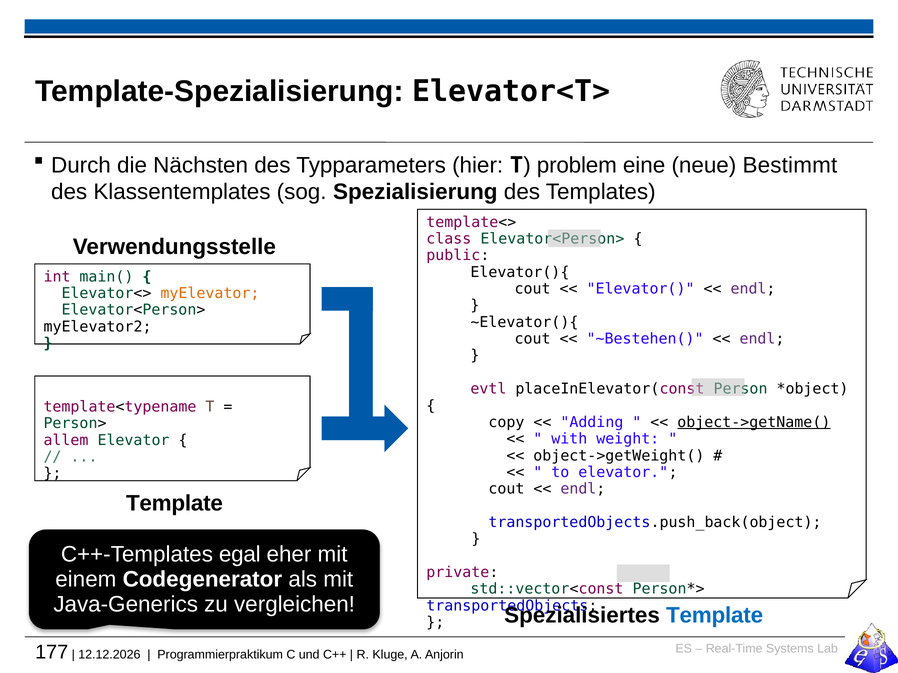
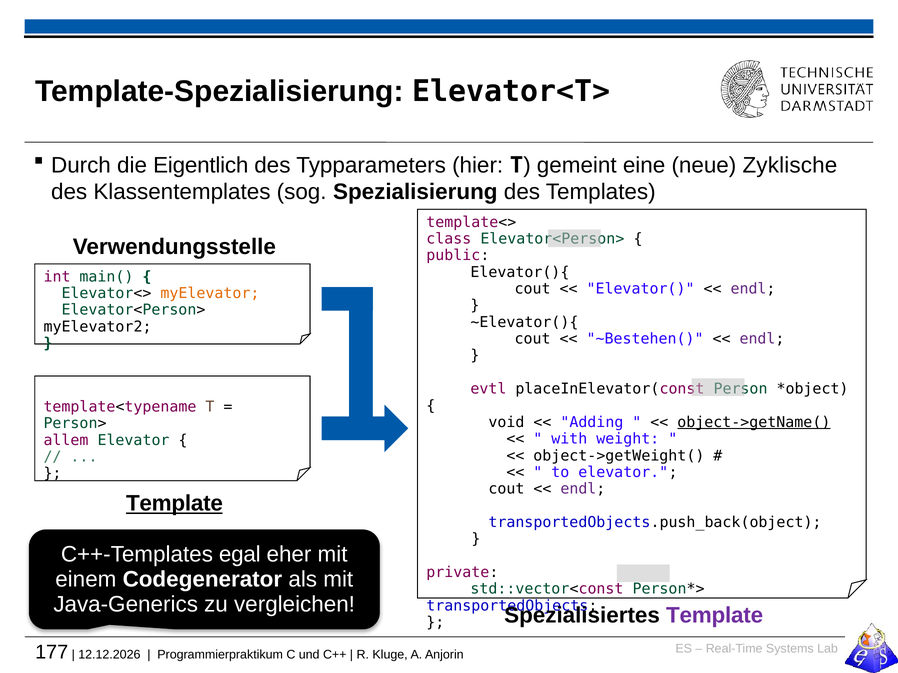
Nächsten: Nächsten -> Eigentlich
problem: problem -> gemeint
Bestimmt: Bestimmt -> Zyklische
copy: copy -> void
Template at (174, 504) underline: none -> present
Template at (715, 616) colour: blue -> purple
